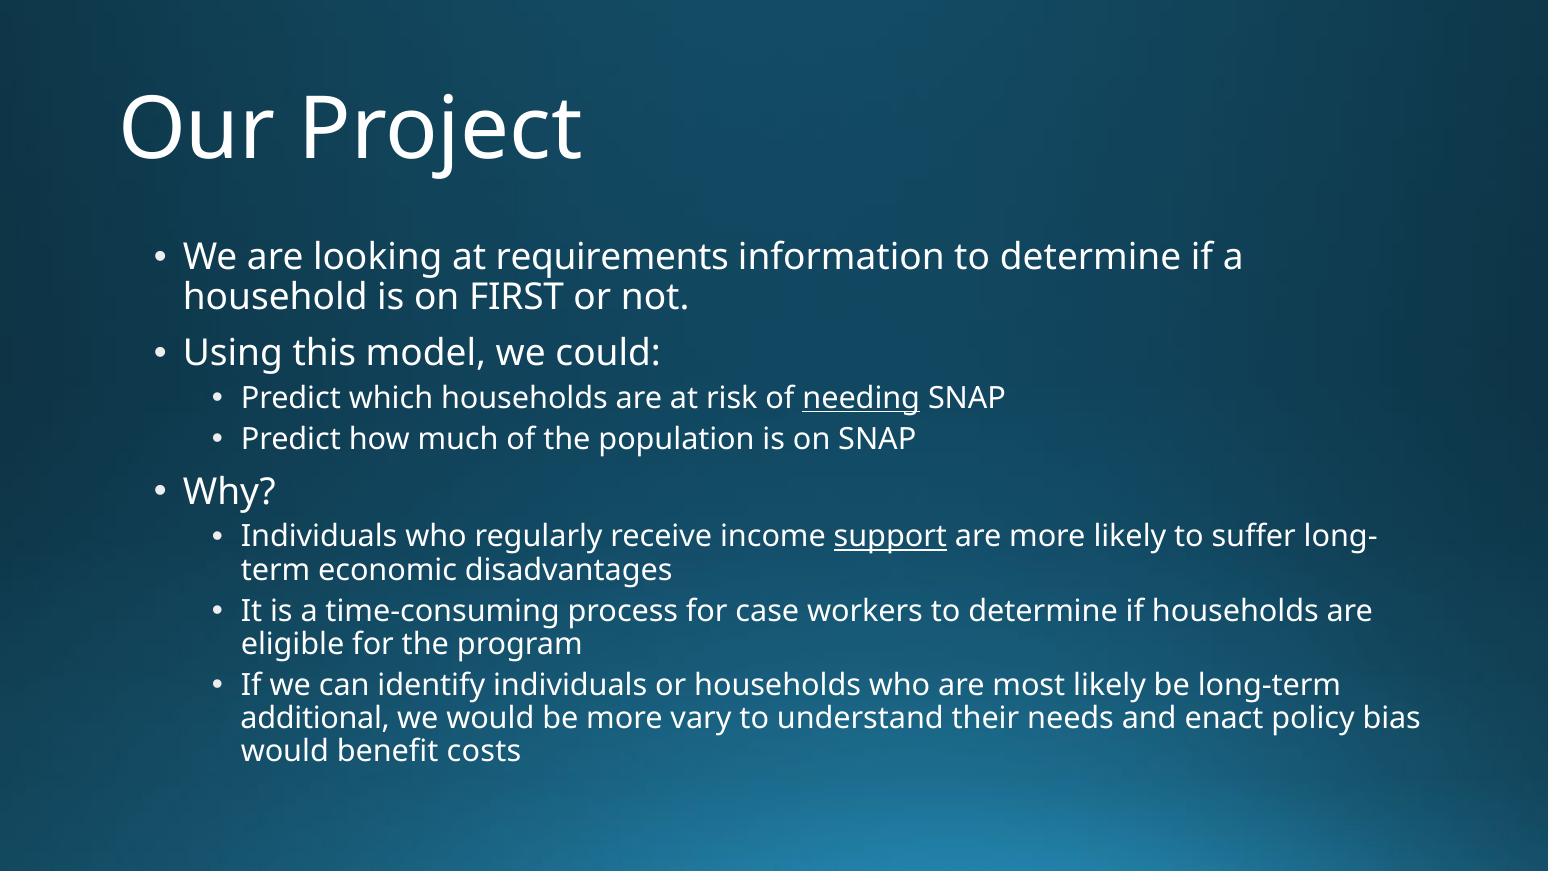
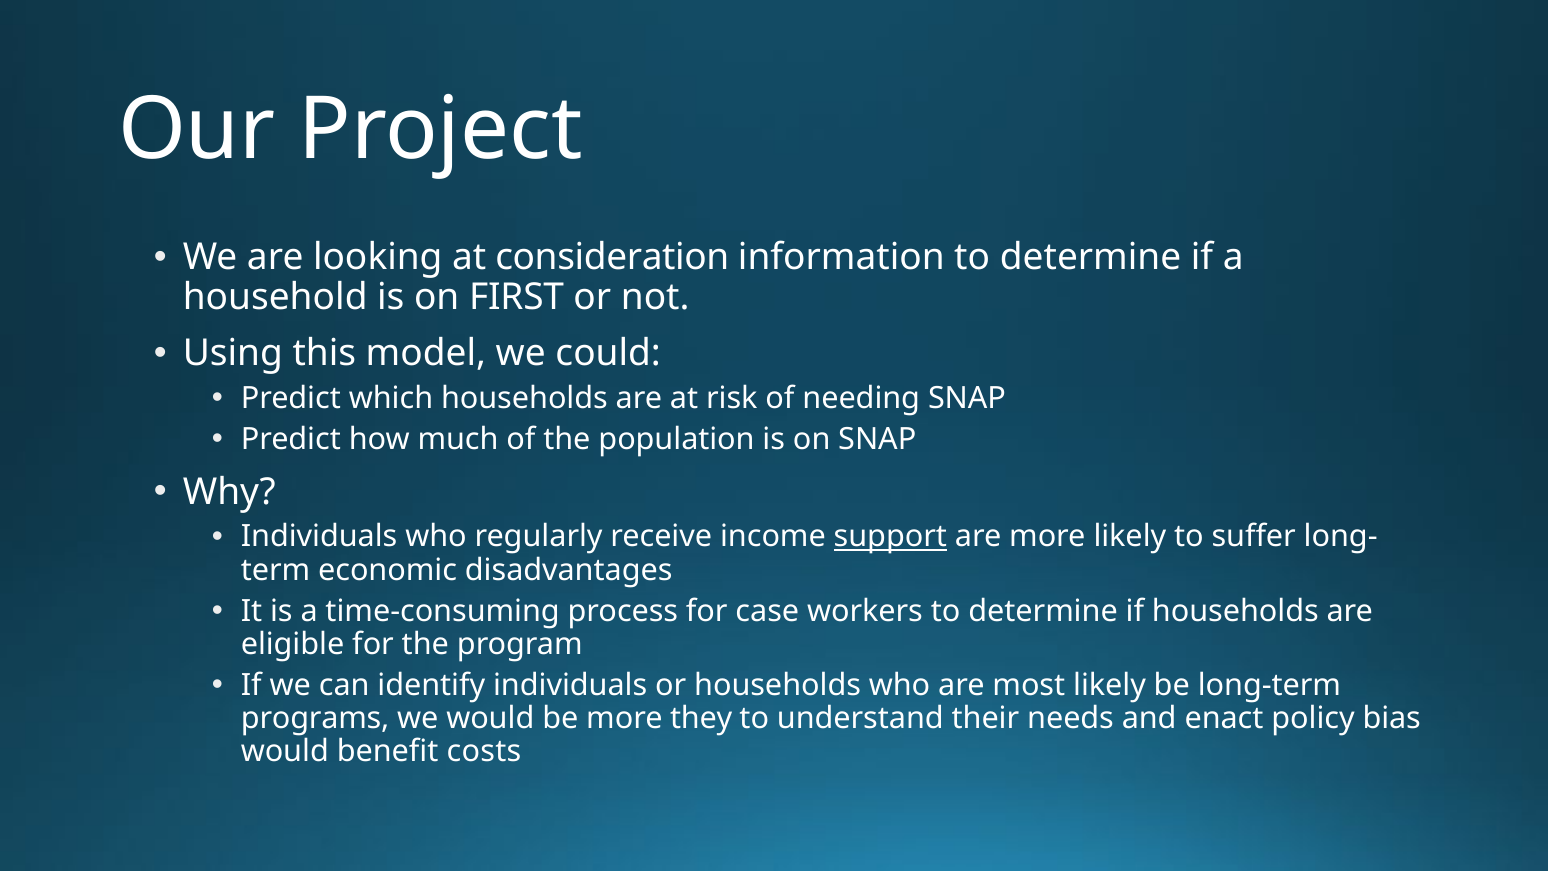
requirements: requirements -> consideration
needing underline: present -> none
additional: additional -> programs
vary: vary -> they
